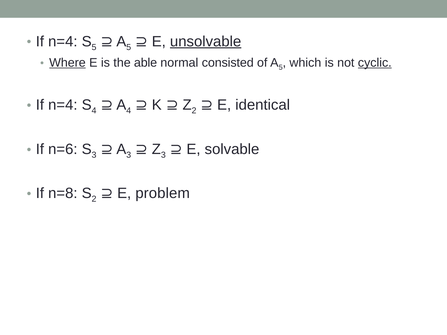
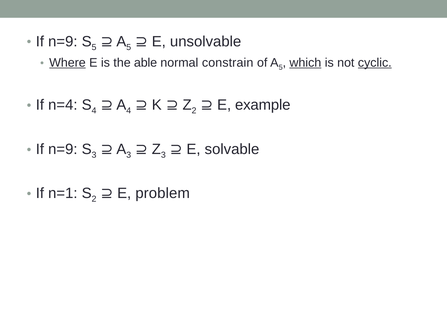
unsolvable underline: present -> none
n=4 at (63, 41): n=4 -> n=9
consisted: consisted -> constrain
which underline: none -> present
identical: identical -> example
n=6 at (63, 149): n=6 -> n=9
n=8: n=8 -> n=1
